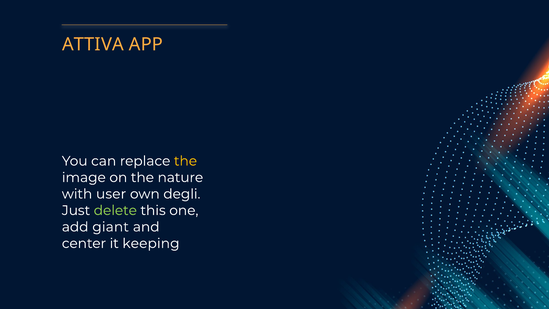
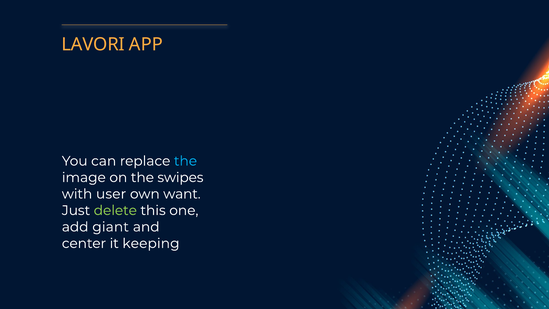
ATTIVA: ATTIVA -> LAVORI
the at (185, 161) colour: yellow -> light blue
nature: nature -> swipes
degli: degli -> want
